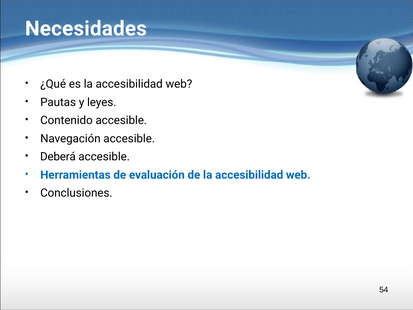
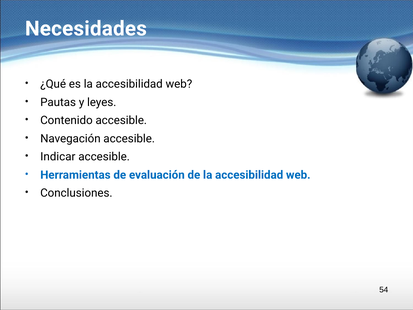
Deberá: Deberá -> Indicar
